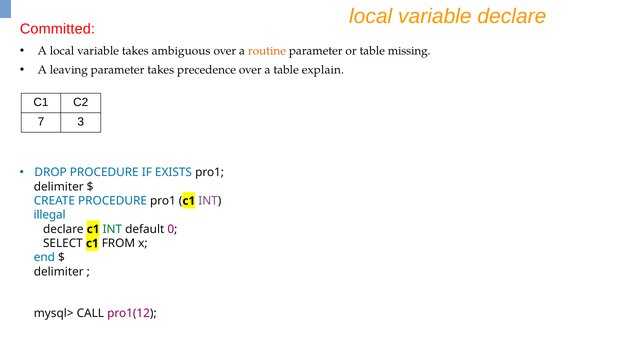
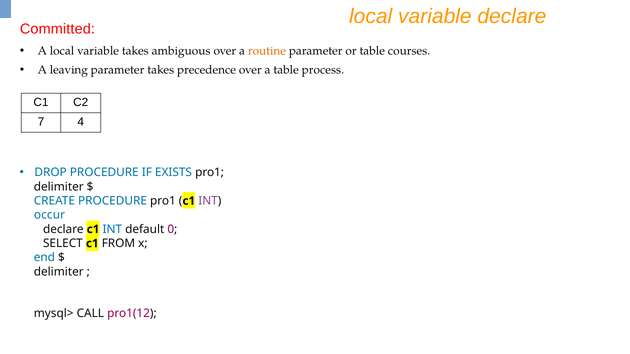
missing: missing -> courses
explain: explain -> process
3: 3 -> 4
illegal: illegal -> occur
INT at (112, 229) colour: green -> blue
